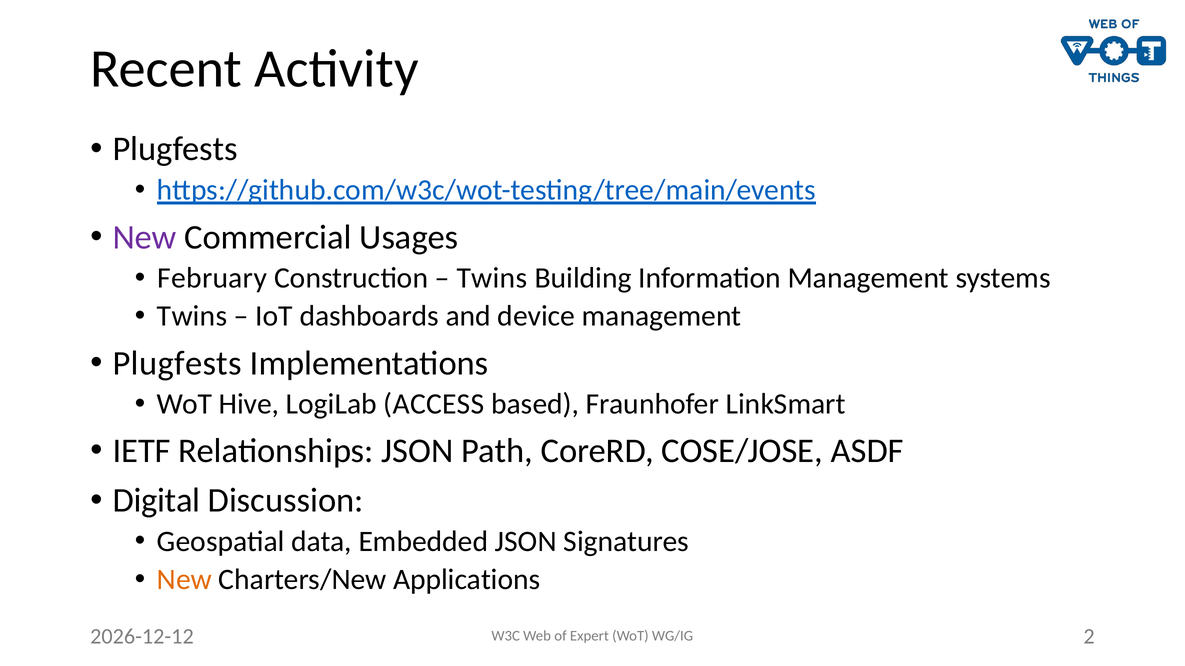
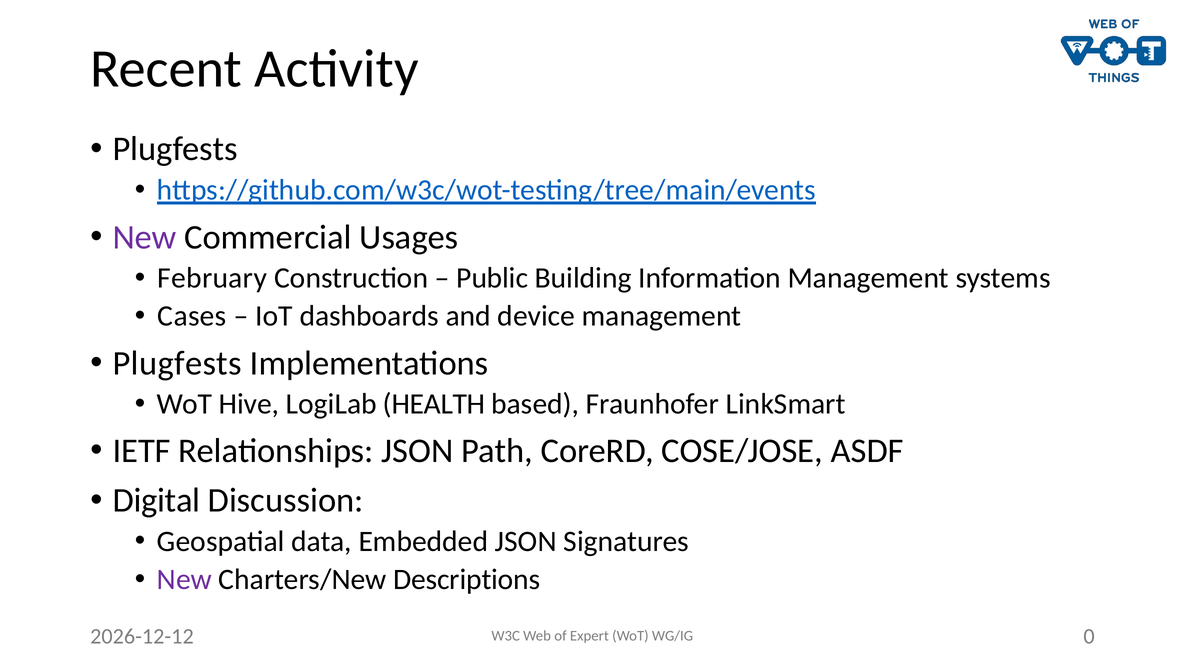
Twins at (492, 278): Twins -> Public
Twins at (192, 316): Twins -> Cases
ACCESS: ACCESS -> HEALTH
New at (184, 580) colour: orange -> purple
Applications: Applications -> Descriptions
2: 2 -> 0
